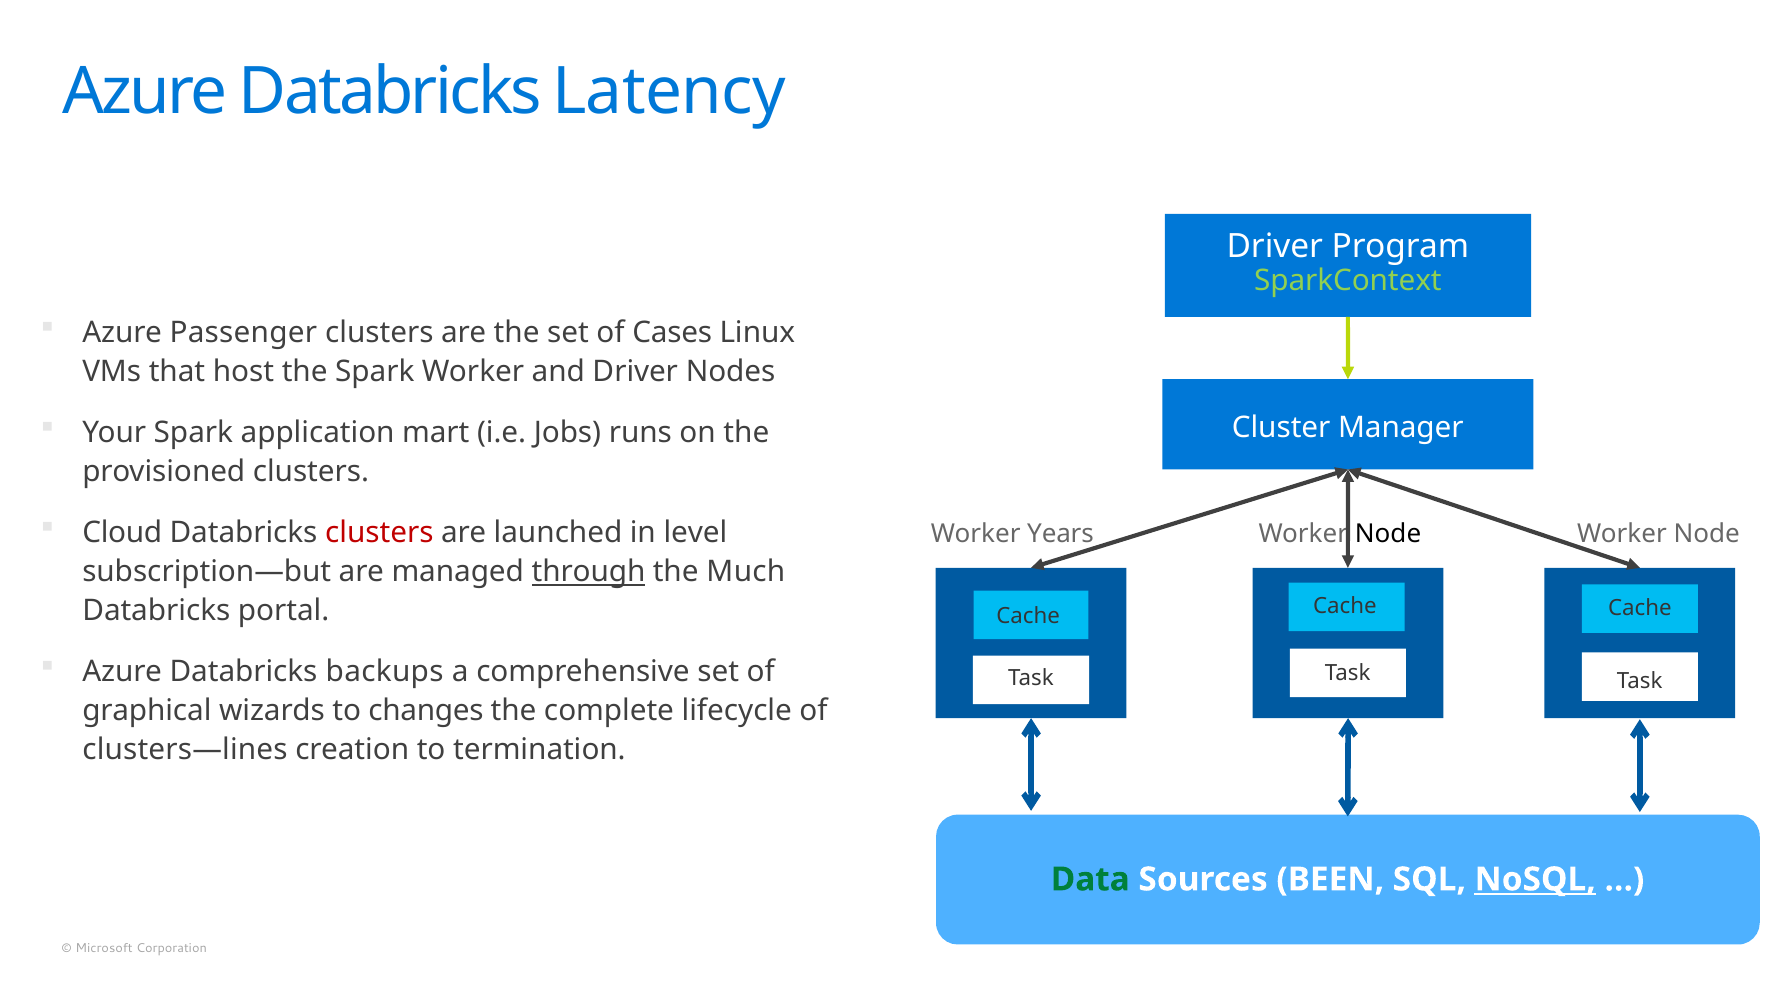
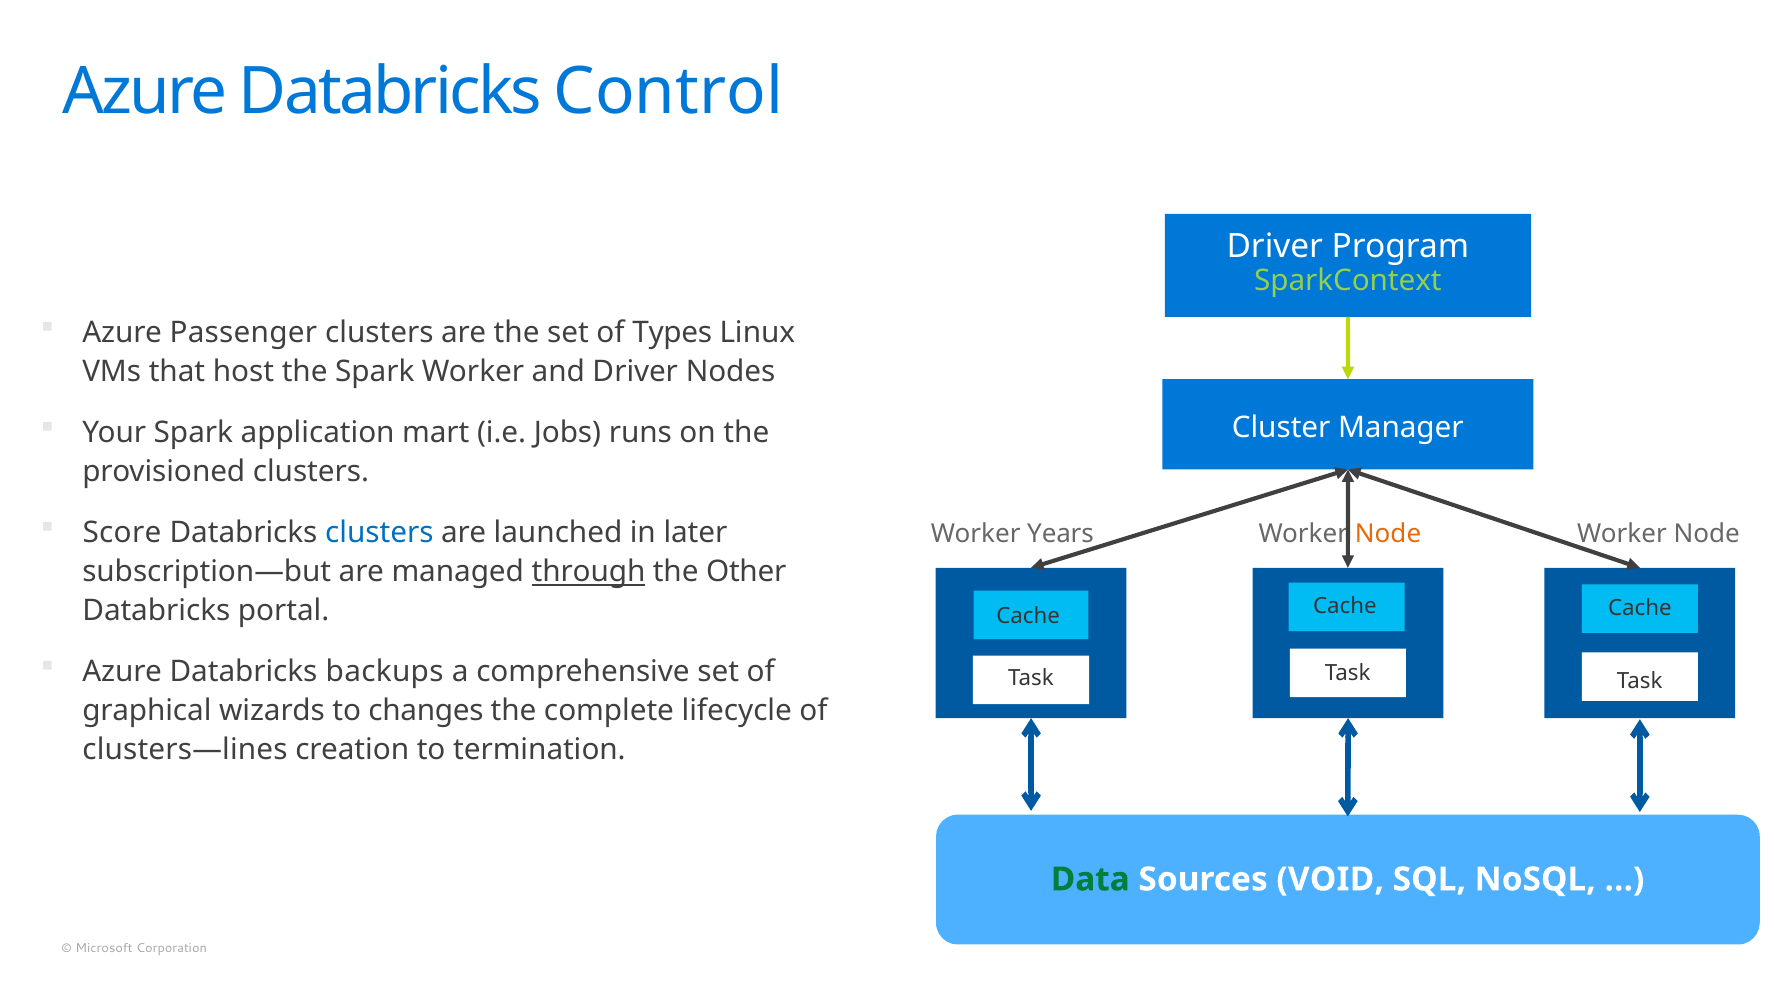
Latency: Latency -> Control
Cases: Cases -> Types
Cloud: Cloud -> Score
clusters at (379, 533) colour: red -> blue
level: level -> later
Node at (1388, 534) colour: black -> orange
Much: Much -> Other
BEEN: BEEN -> VOID
NoSQL underline: present -> none
